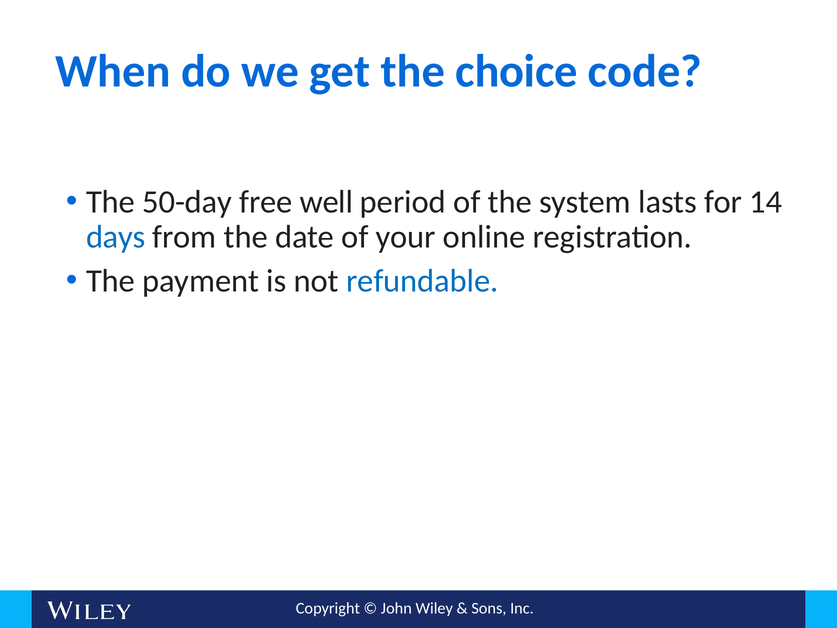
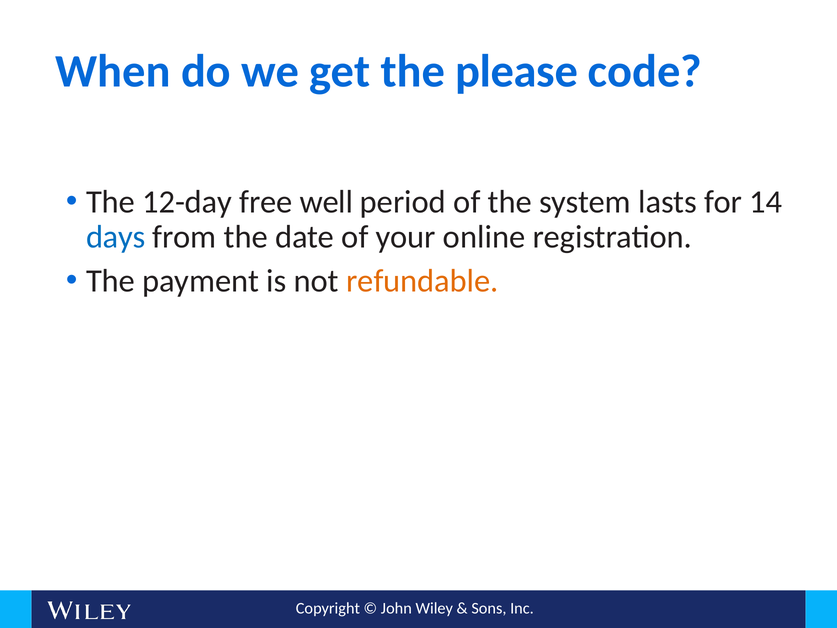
choice: choice -> please
50-day: 50-day -> 12-day
refundable colour: blue -> orange
